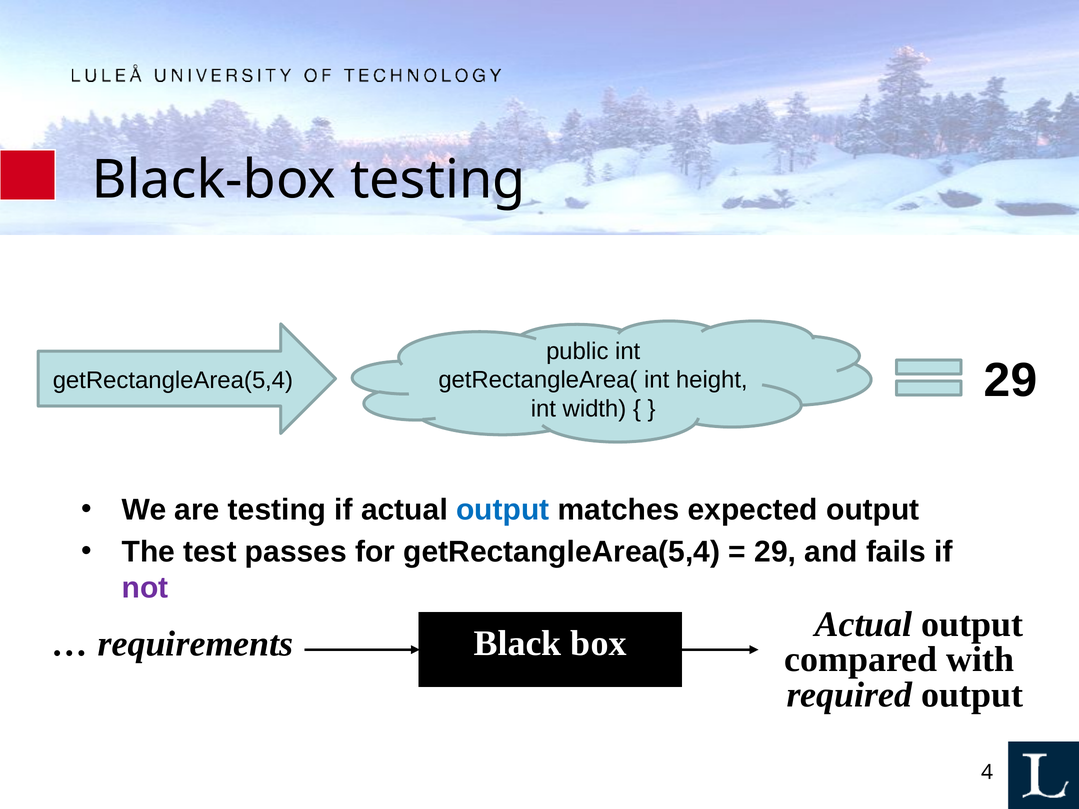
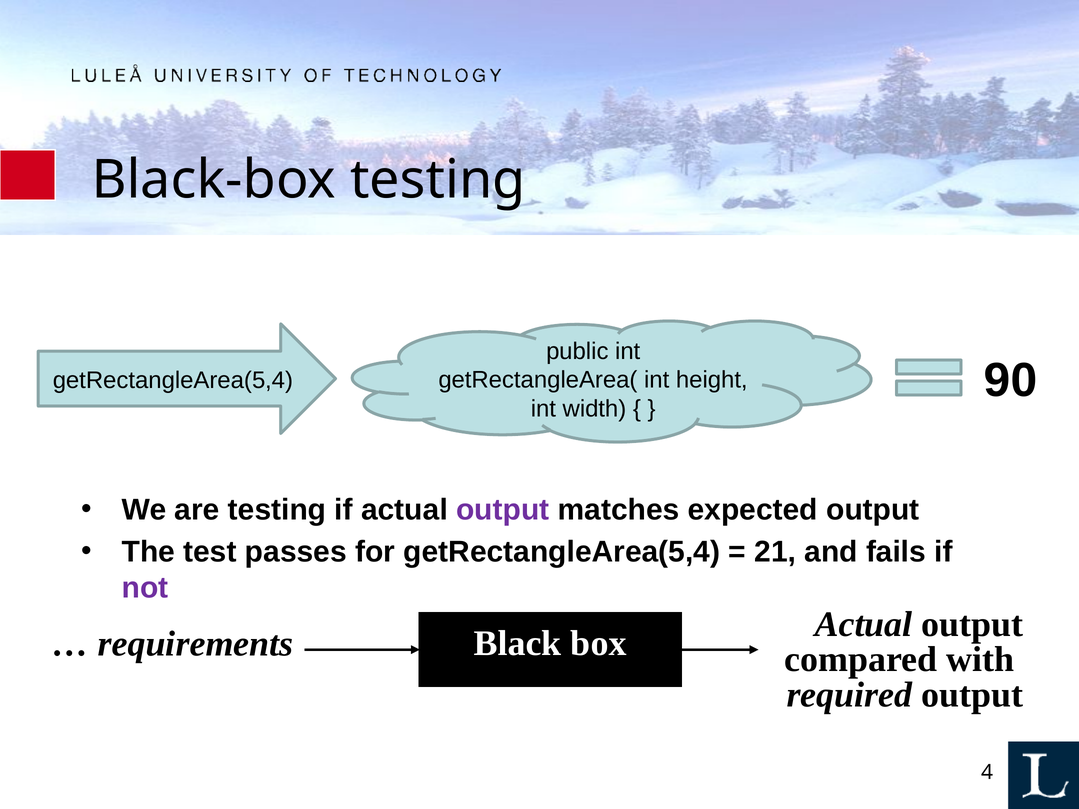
getRectangleArea(5,4 29: 29 -> 90
output at (503, 510) colour: blue -> purple
29 at (775, 552): 29 -> 21
